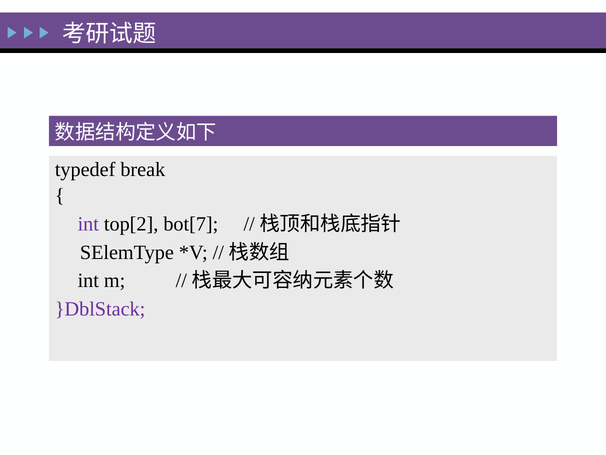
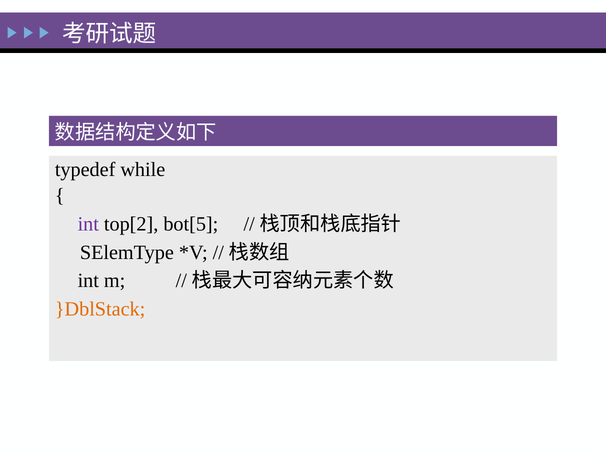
break: break -> while
bot[7: bot[7 -> bot[5
}DblStack colour: purple -> orange
